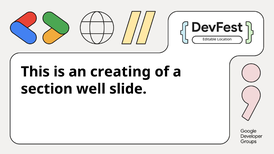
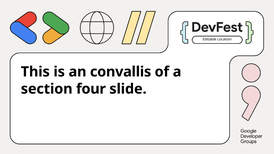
creating: creating -> convallis
well: well -> four
